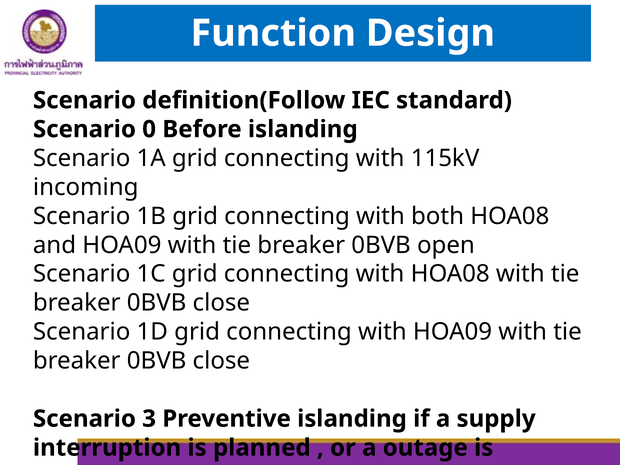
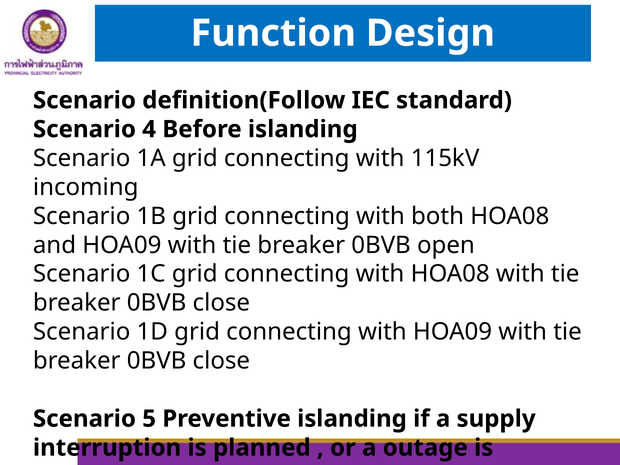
0: 0 -> 4
3: 3 -> 5
